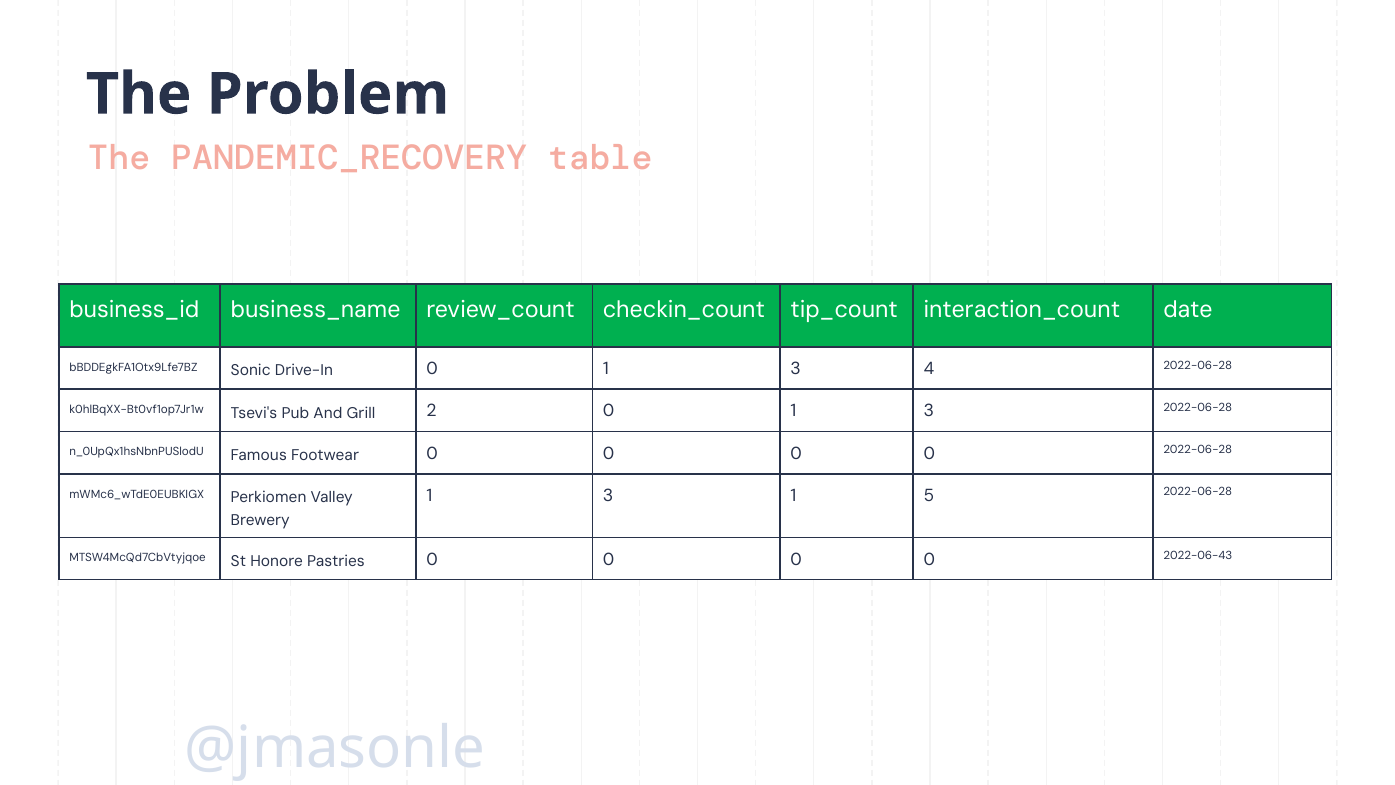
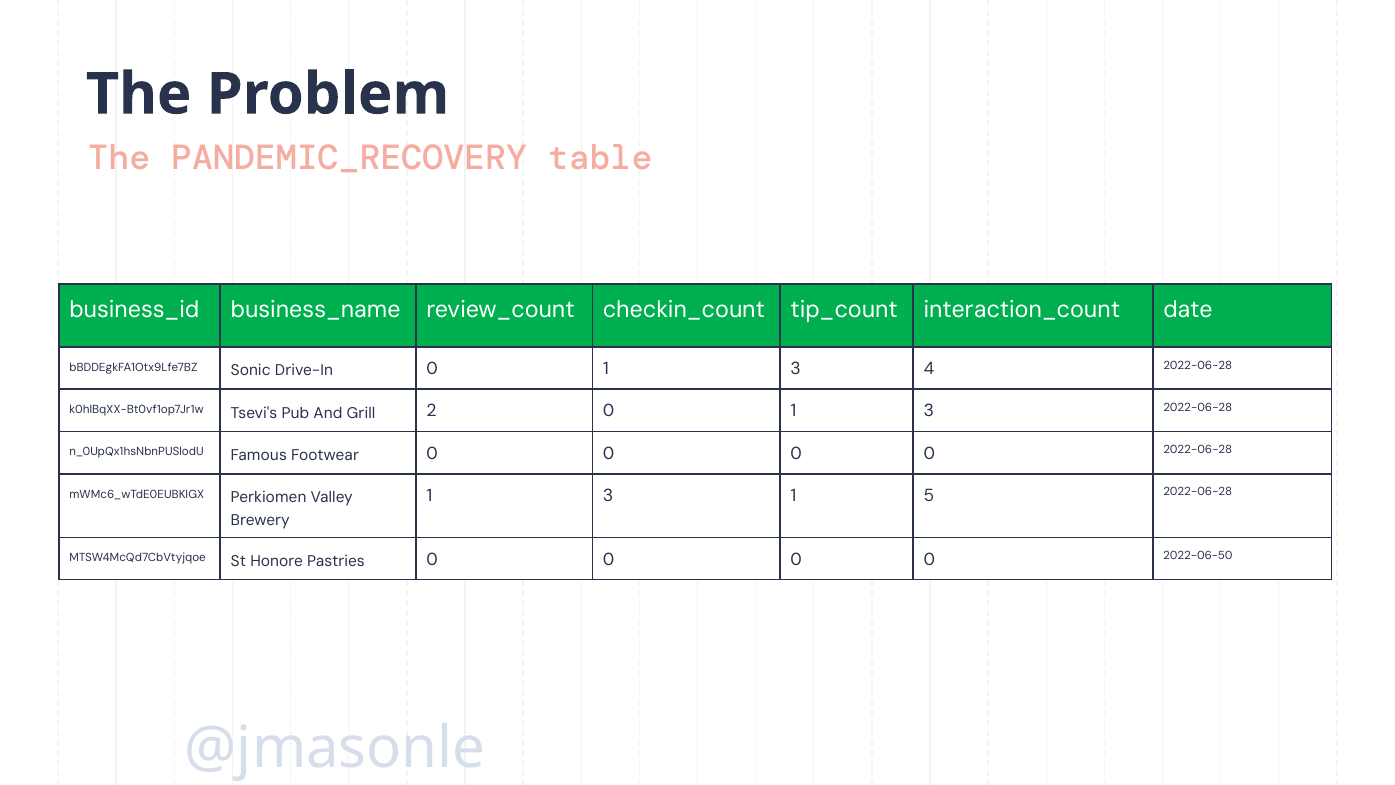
2022-06-43: 2022-06-43 -> 2022-06-50
